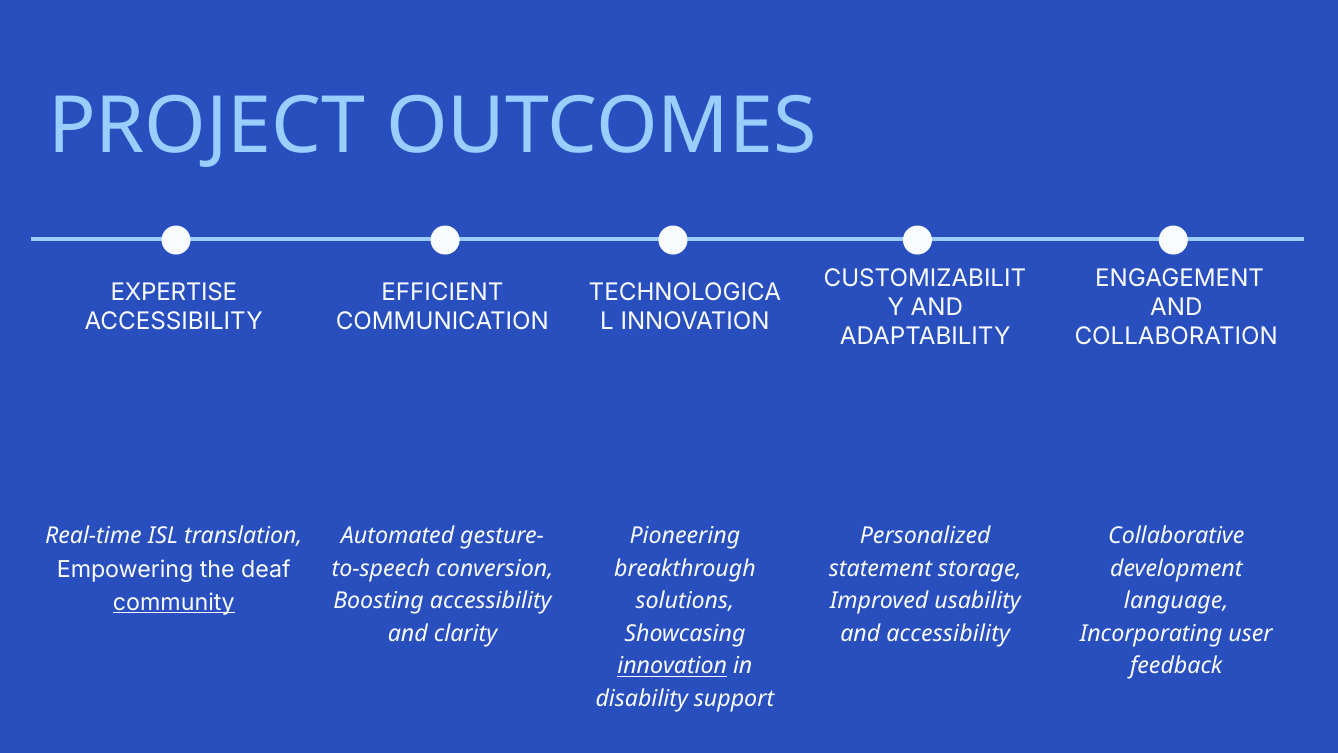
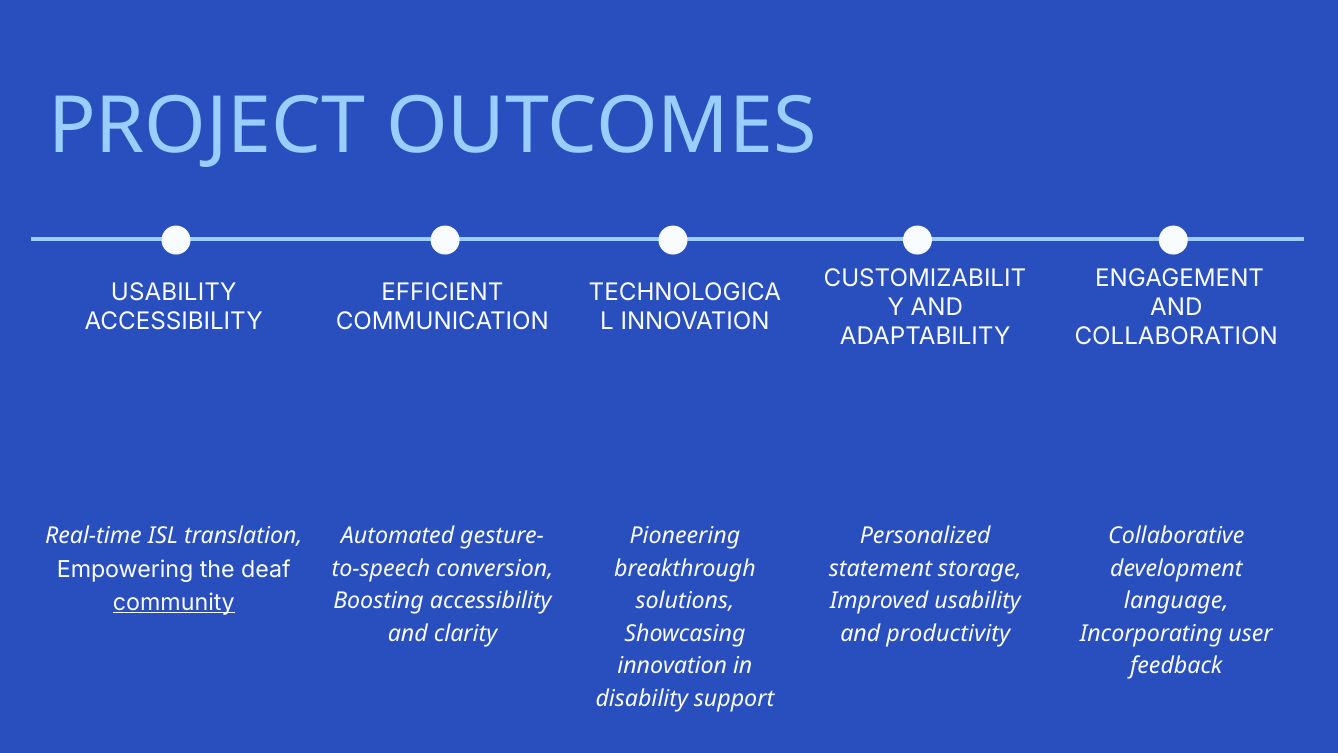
EXPERTISE at (174, 293): EXPERTISE -> USABILITY
and accessibility: accessibility -> productivity
innovation at (672, 666) underline: present -> none
